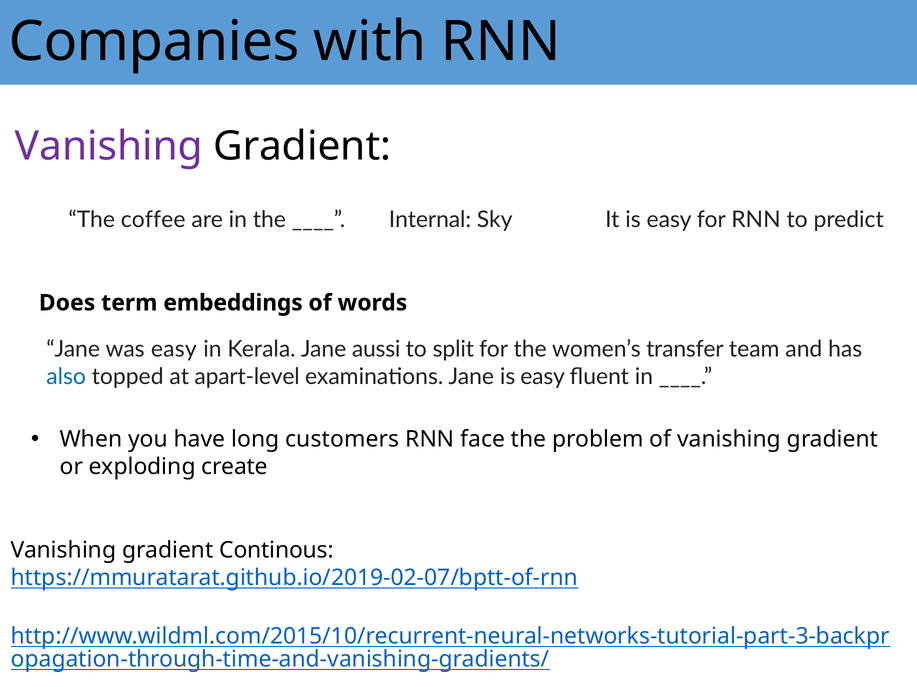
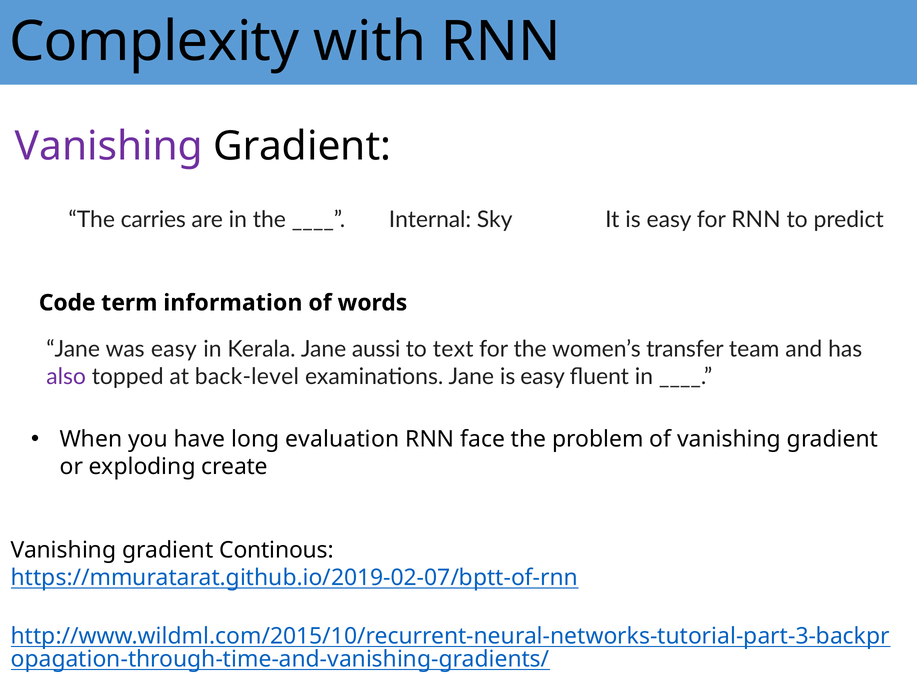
Companies: Companies -> Complexity
coffee: coffee -> carries
Does: Does -> Code
embeddings: embeddings -> information
split: split -> text
also colour: blue -> purple
apart-level: apart-level -> back-level
customers: customers -> evaluation
